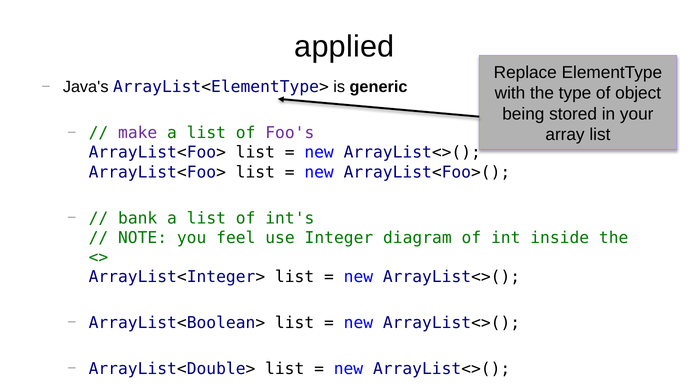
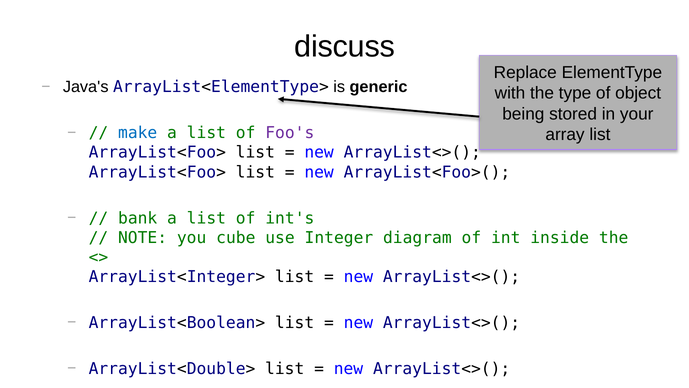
applied: applied -> discuss
make colour: purple -> blue
feel: feel -> cube
